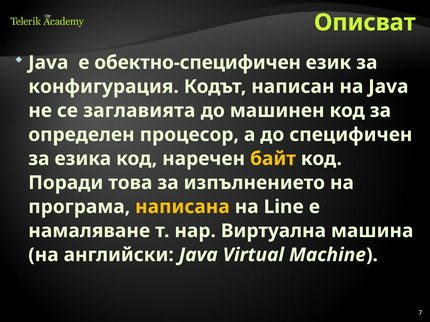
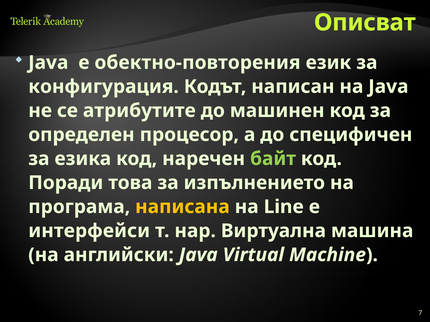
обектно-специфичен: обектно-специфичен -> обектно-повторения
заглавията: заглавията -> атрибутите
байт colour: yellow -> light green
намаляване: намаляване -> интерфейси
